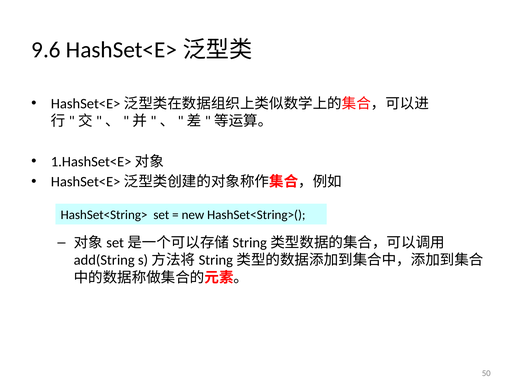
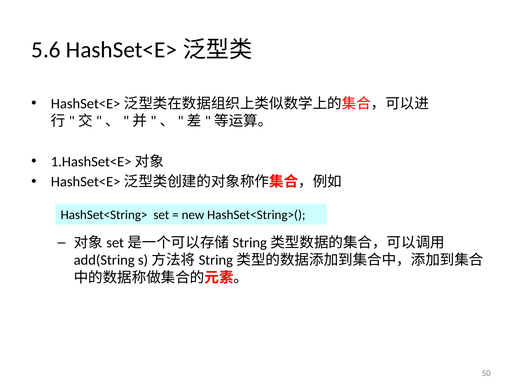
9.6: 9.6 -> 5.6
